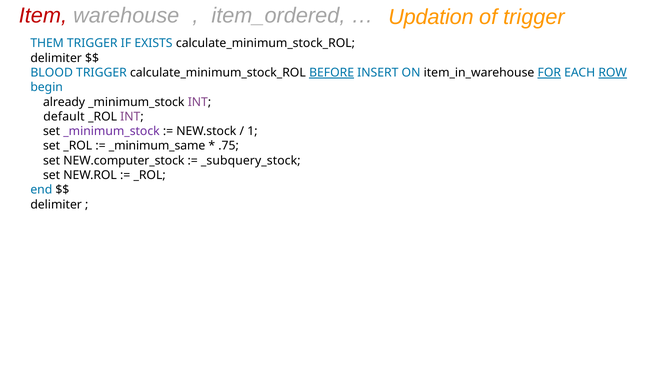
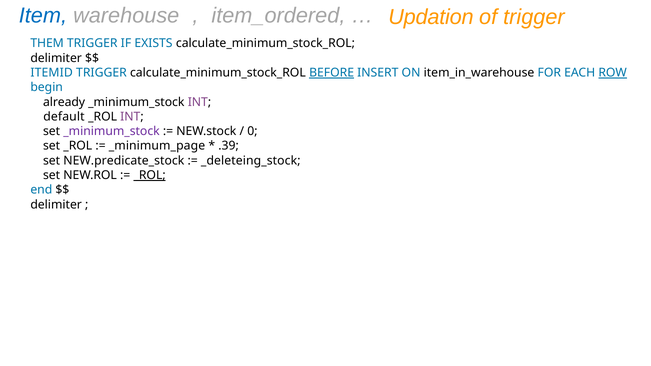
Item colour: red -> blue
BLOOD: BLOOD -> ITEMID
FOR underline: present -> none
1: 1 -> 0
_minimum_same: _minimum_same -> _minimum_page
.75: .75 -> .39
NEW.computer_stock: NEW.computer_stock -> NEW.predicate_stock
_subquery_stock: _subquery_stock -> _deleteing_stock
_ROL at (150, 175) underline: none -> present
